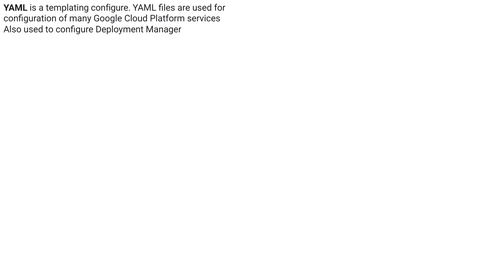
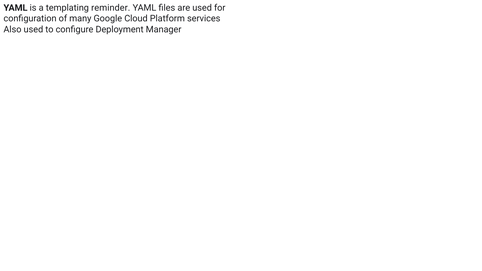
templating configure: configure -> reminder
